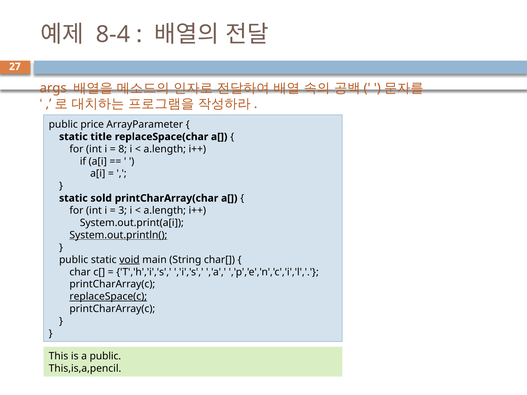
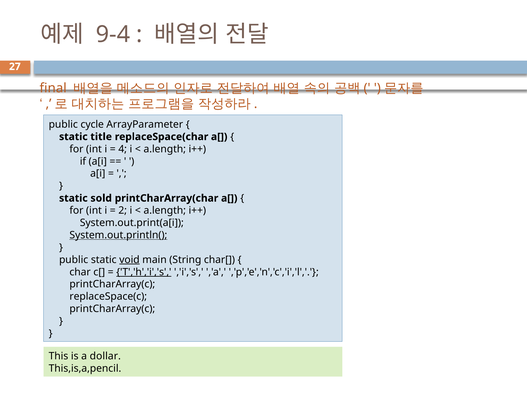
8-4: 8-4 -> 9-4
args: args -> final
price: price -> cycle
8: 8 -> 4
3: 3 -> 2
T','h','i','s underline: none -> present
replaceSpace(c underline: present -> none
a public: public -> dollar
